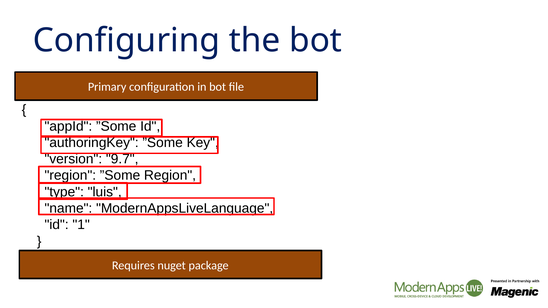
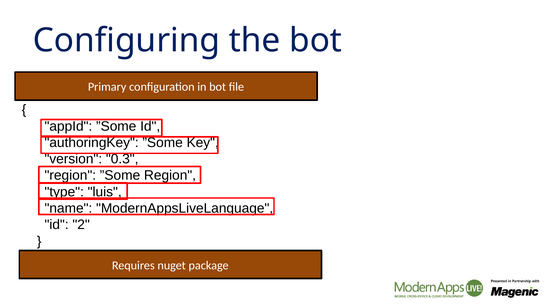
9.7: 9.7 -> 0.3
1: 1 -> 2
